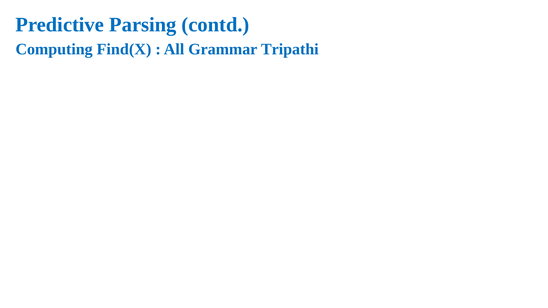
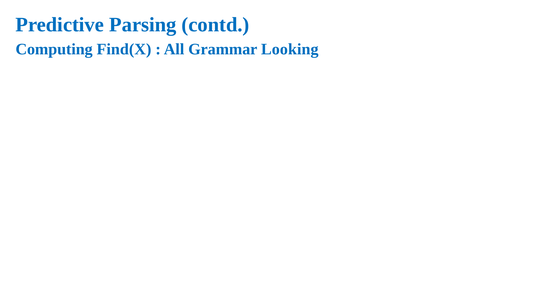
Tripathi: Tripathi -> Looking
